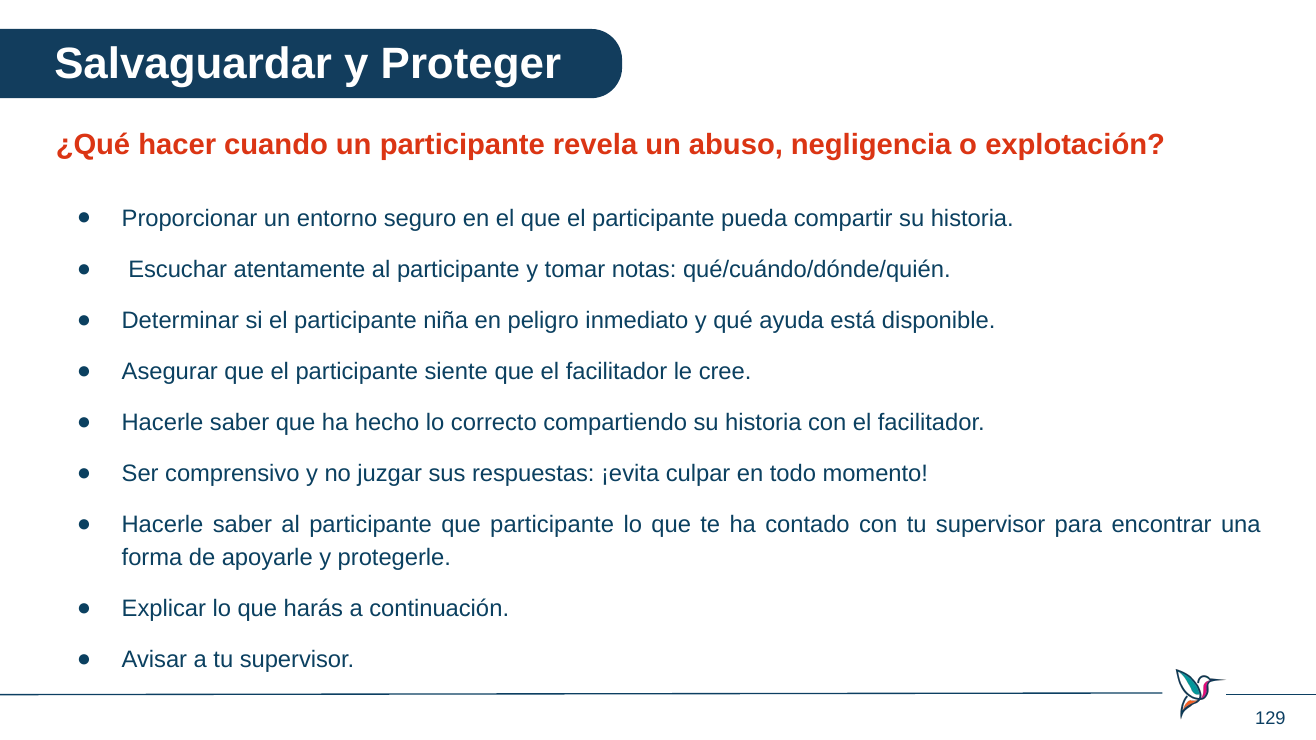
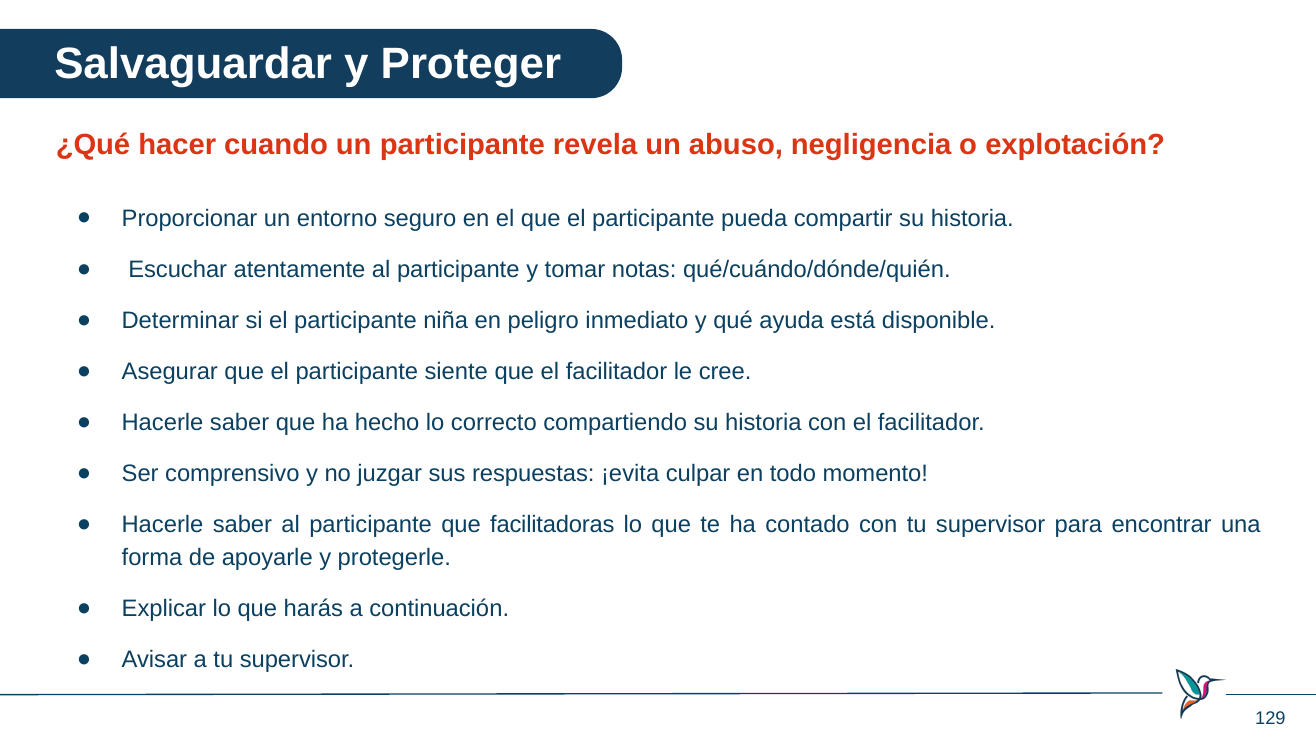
que participante: participante -> facilitadoras
